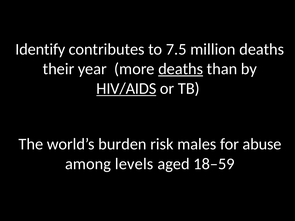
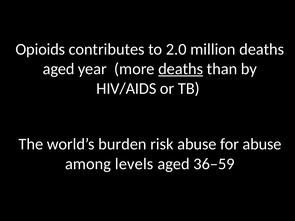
Identify: Identify -> Opioids
7.5: 7.5 -> 2.0
their at (59, 69): their -> aged
HIV/AIDS underline: present -> none
risk males: males -> abuse
18–59: 18–59 -> 36–59
